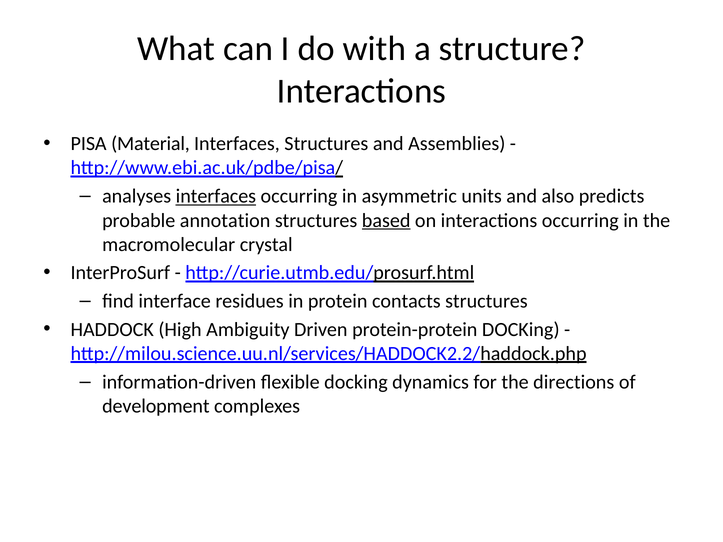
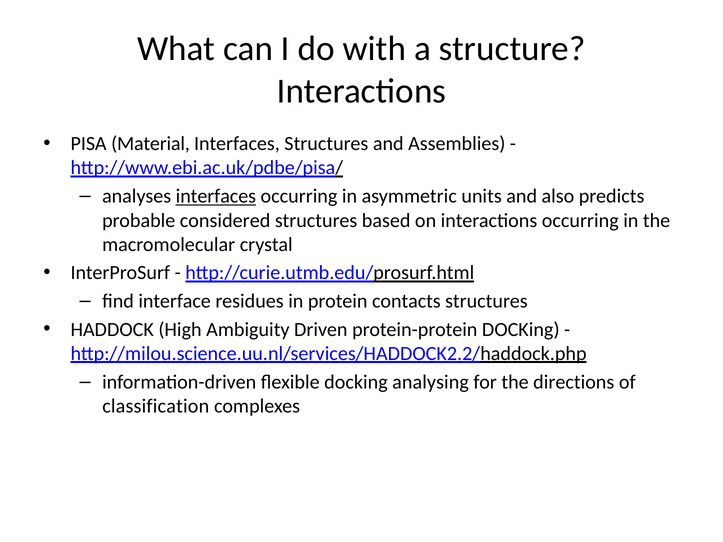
annotation: annotation -> considered
based underline: present -> none
dynamics: dynamics -> analysing
development: development -> classification
